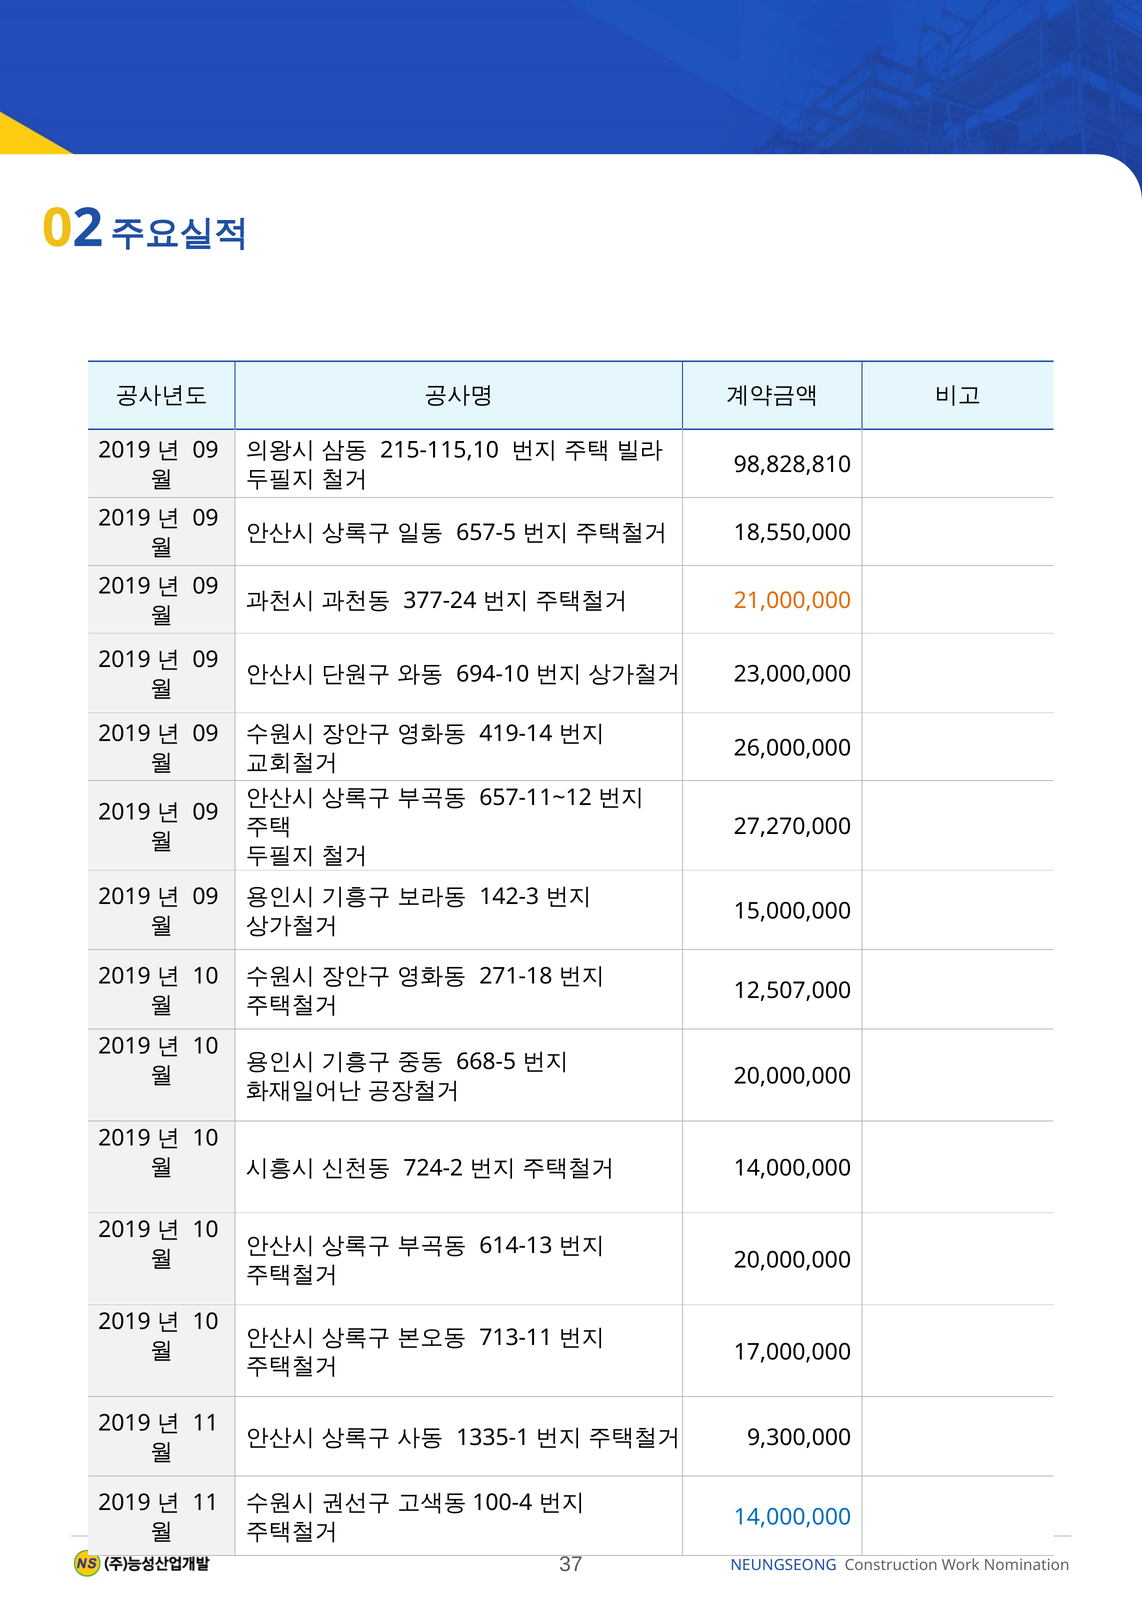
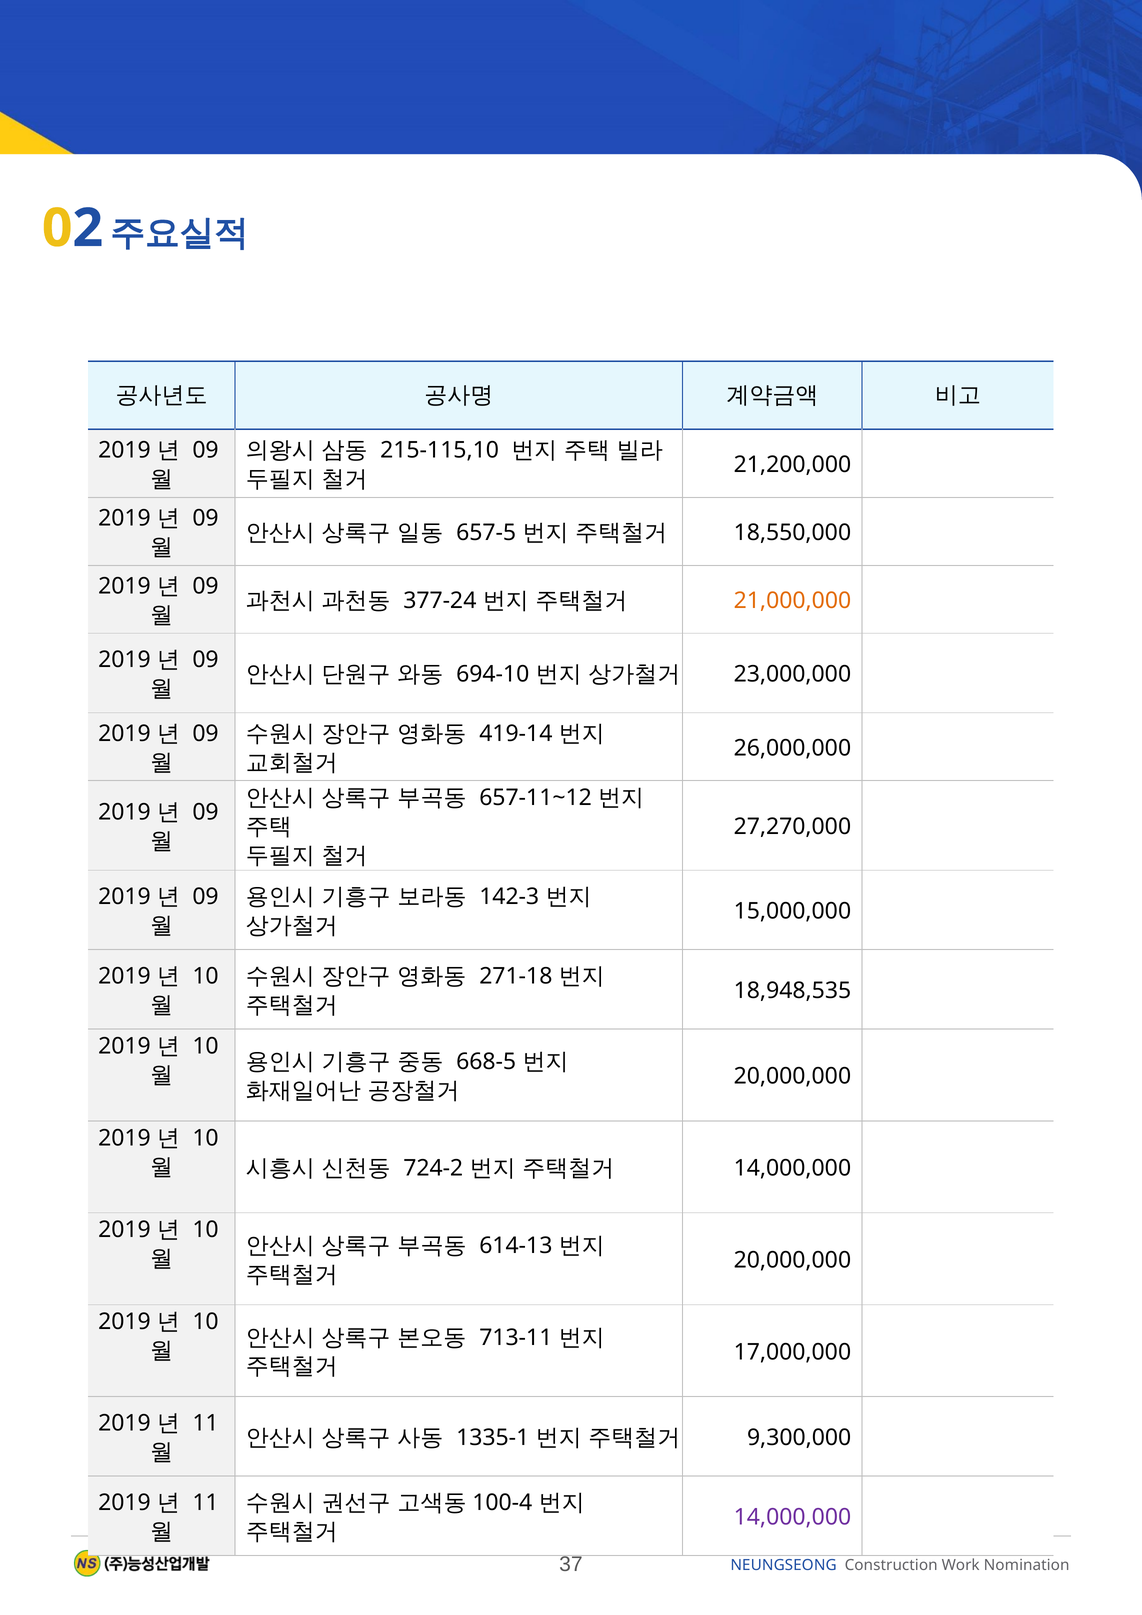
98,828,810: 98,828,810 -> 21,200,000
12,507,000: 12,507,000 -> 18,948,535
14,000,000 at (792, 1517) colour: blue -> purple
